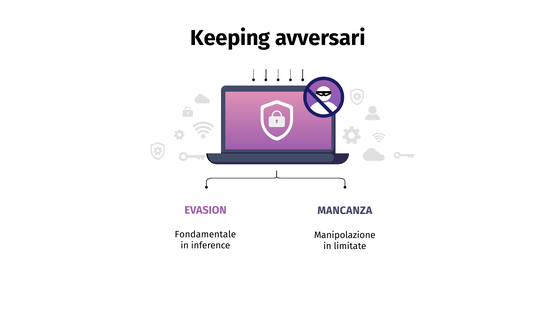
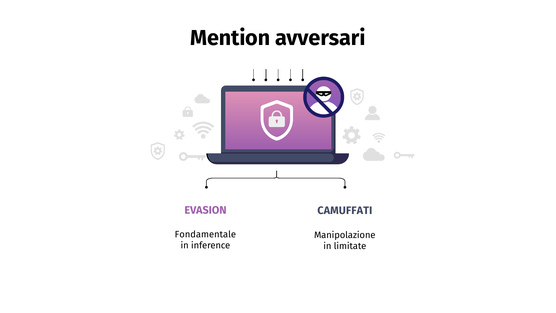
Keeping: Keeping -> Mention
MANCANZA: MANCANZA -> CAMUFFATI
